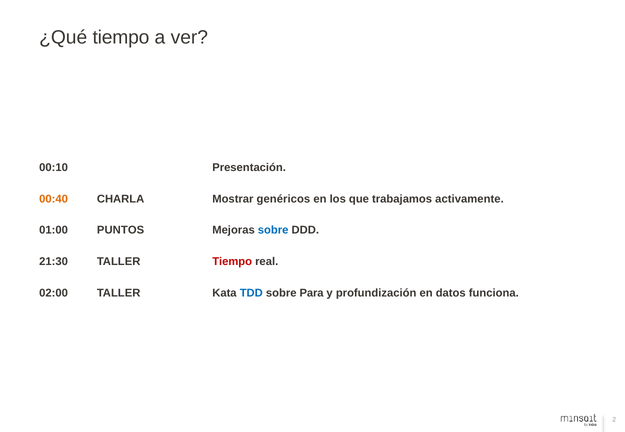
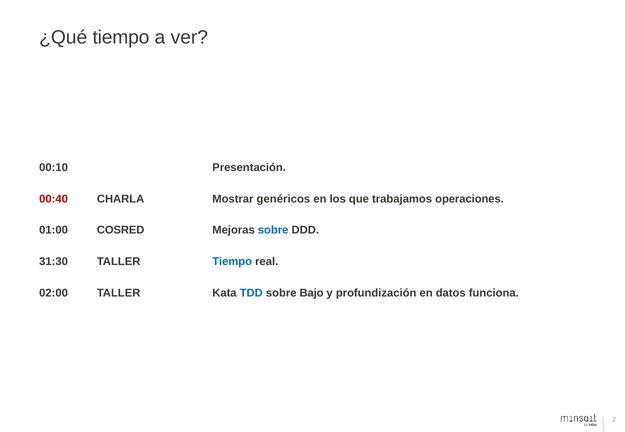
00:40 colour: orange -> red
activamente: activamente -> operaciones
PUNTOS: PUNTOS -> COSRED
21:30: 21:30 -> 31:30
Tiempo at (232, 262) colour: red -> blue
Para: Para -> Bajo
